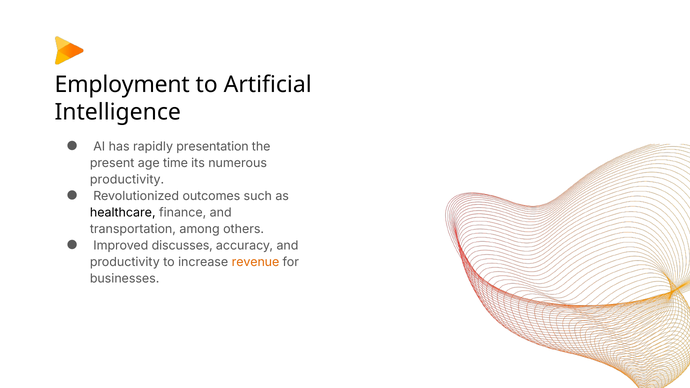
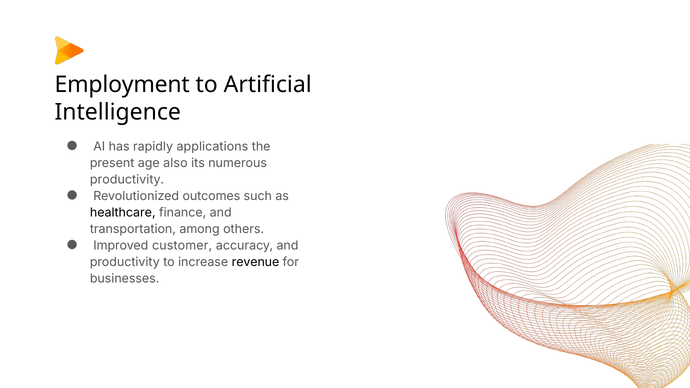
presentation: presentation -> applications
time: time -> also
discusses: discusses -> customer
revenue colour: orange -> black
